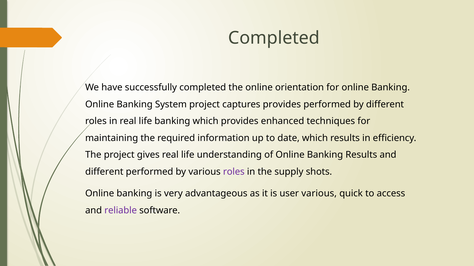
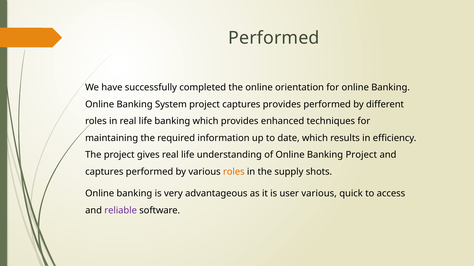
Completed at (274, 38): Completed -> Performed
Banking Results: Results -> Project
different at (104, 172): different -> captures
roles at (234, 172) colour: purple -> orange
